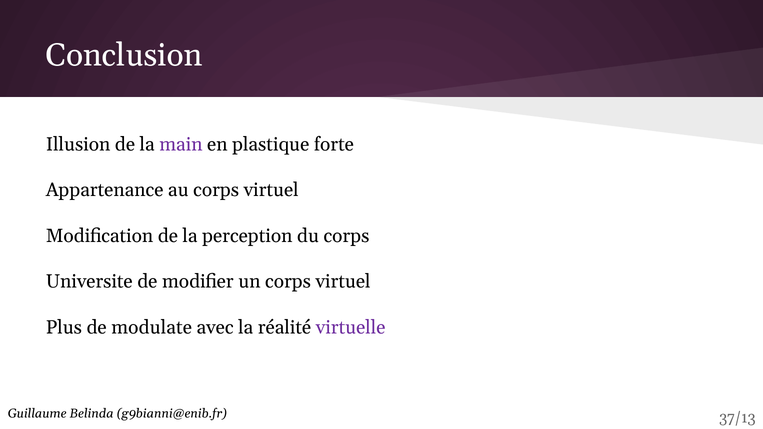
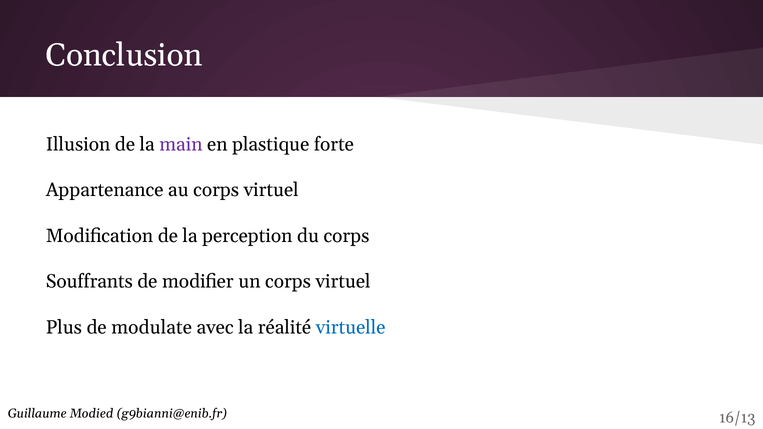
Universite: Universite -> Souffrants
virtuelle colour: purple -> blue
Belinda: Belinda -> Modied
37/13: 37/13 -> 16/13
